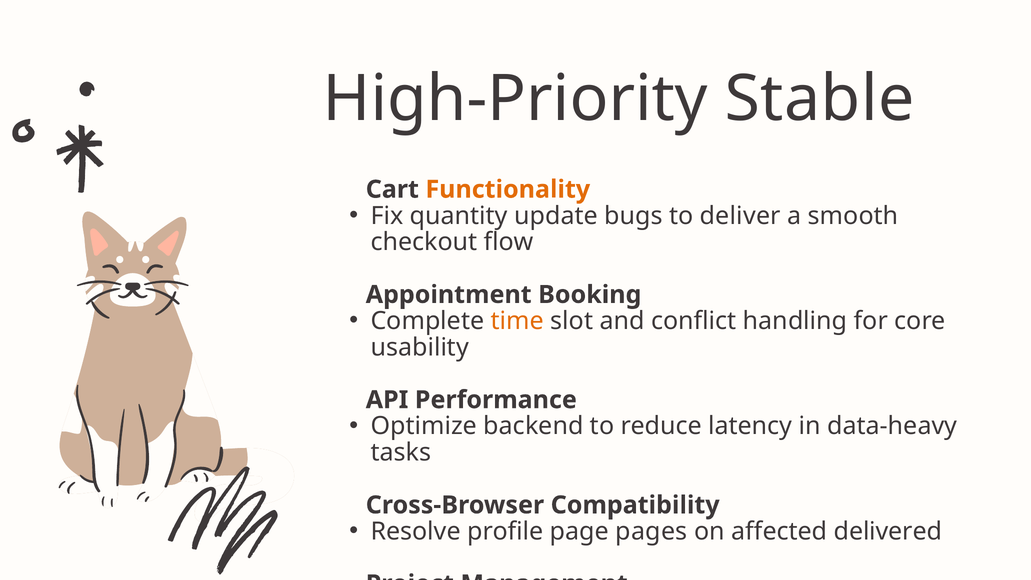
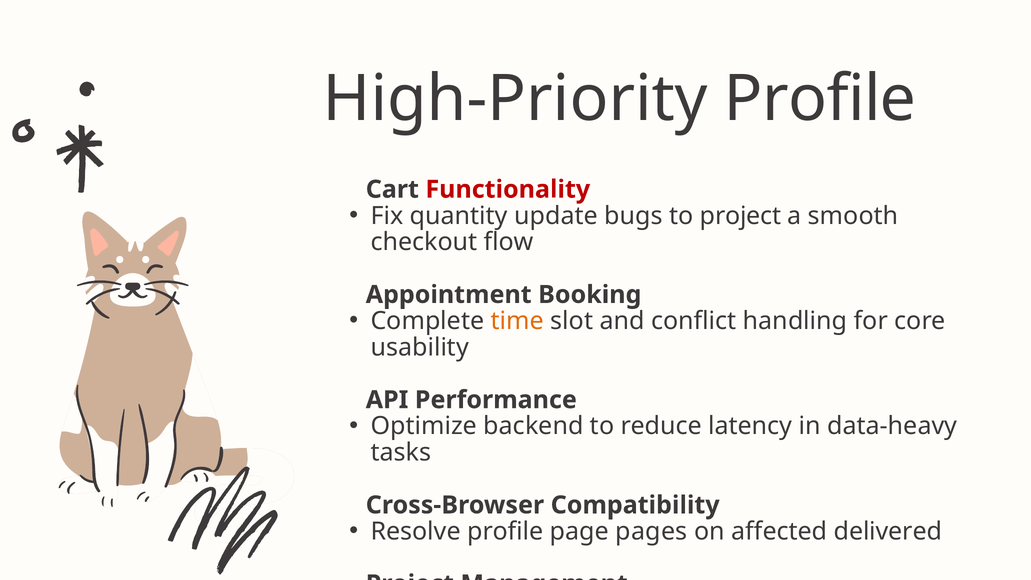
High-Priority Stable: Stable -> Profile
Functionality colour: orange -> red
to deliver: deliver -> project
